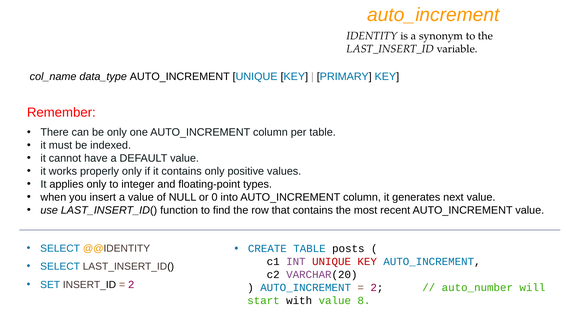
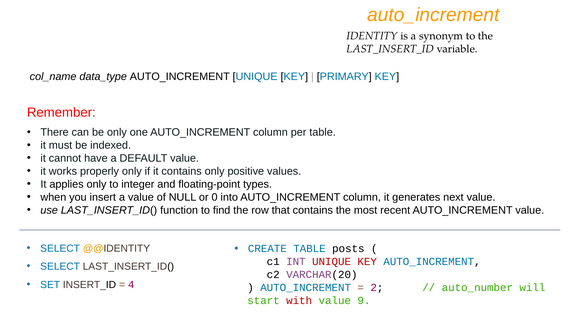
2 at (131, 285): 2 -> 4
with colour: black -> red
8: 8 -> 9
